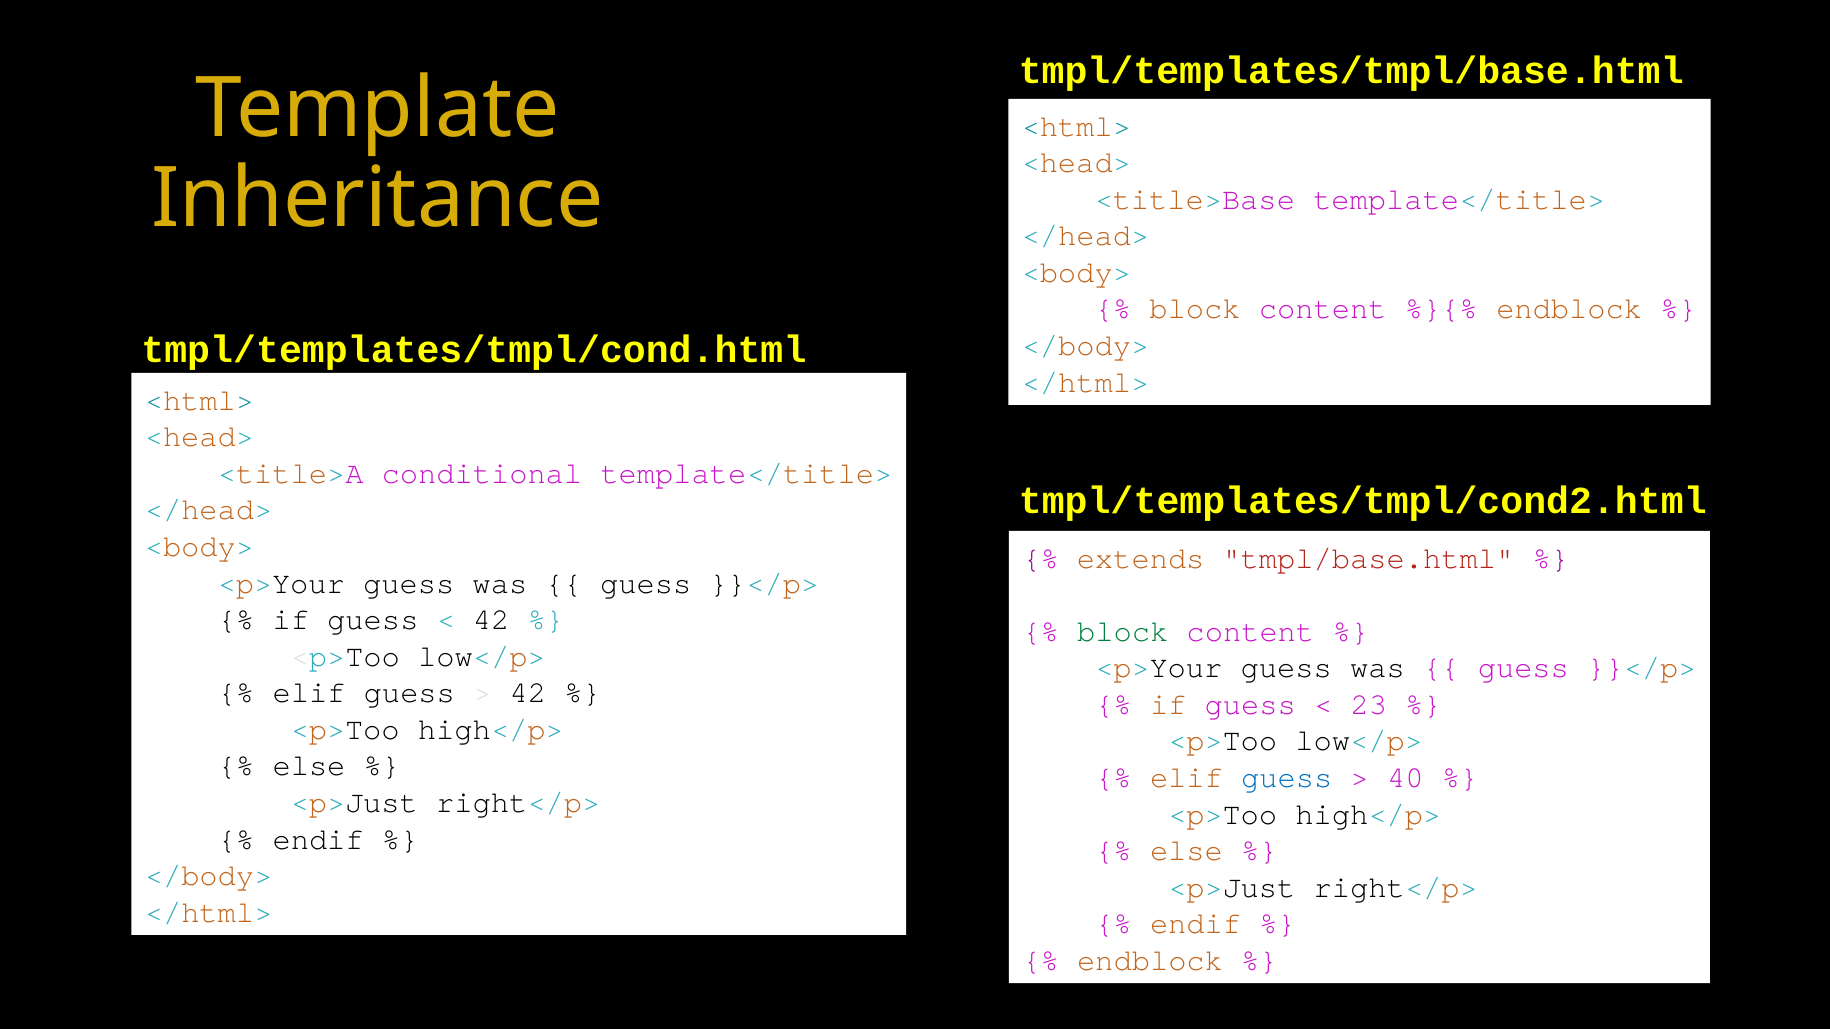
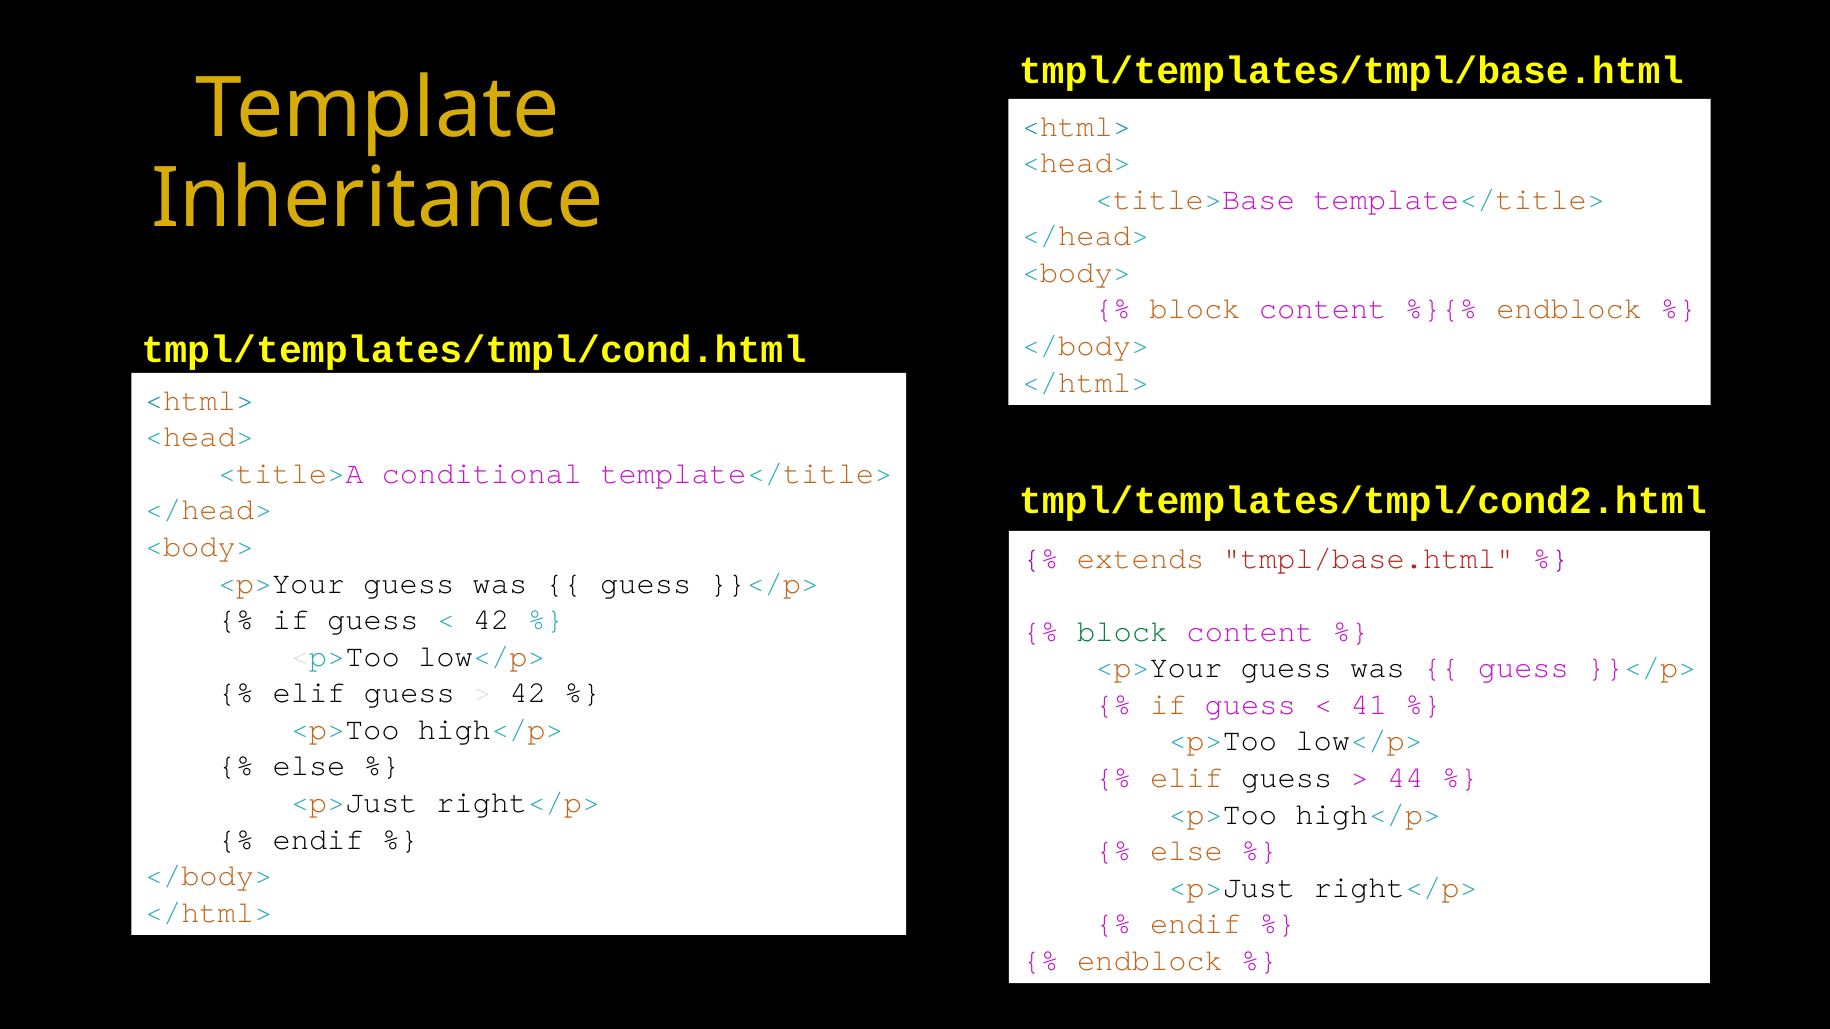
23: 23 -> 41
guess at (1287, 778) colour: blue -> black
40: 40 -> 44
